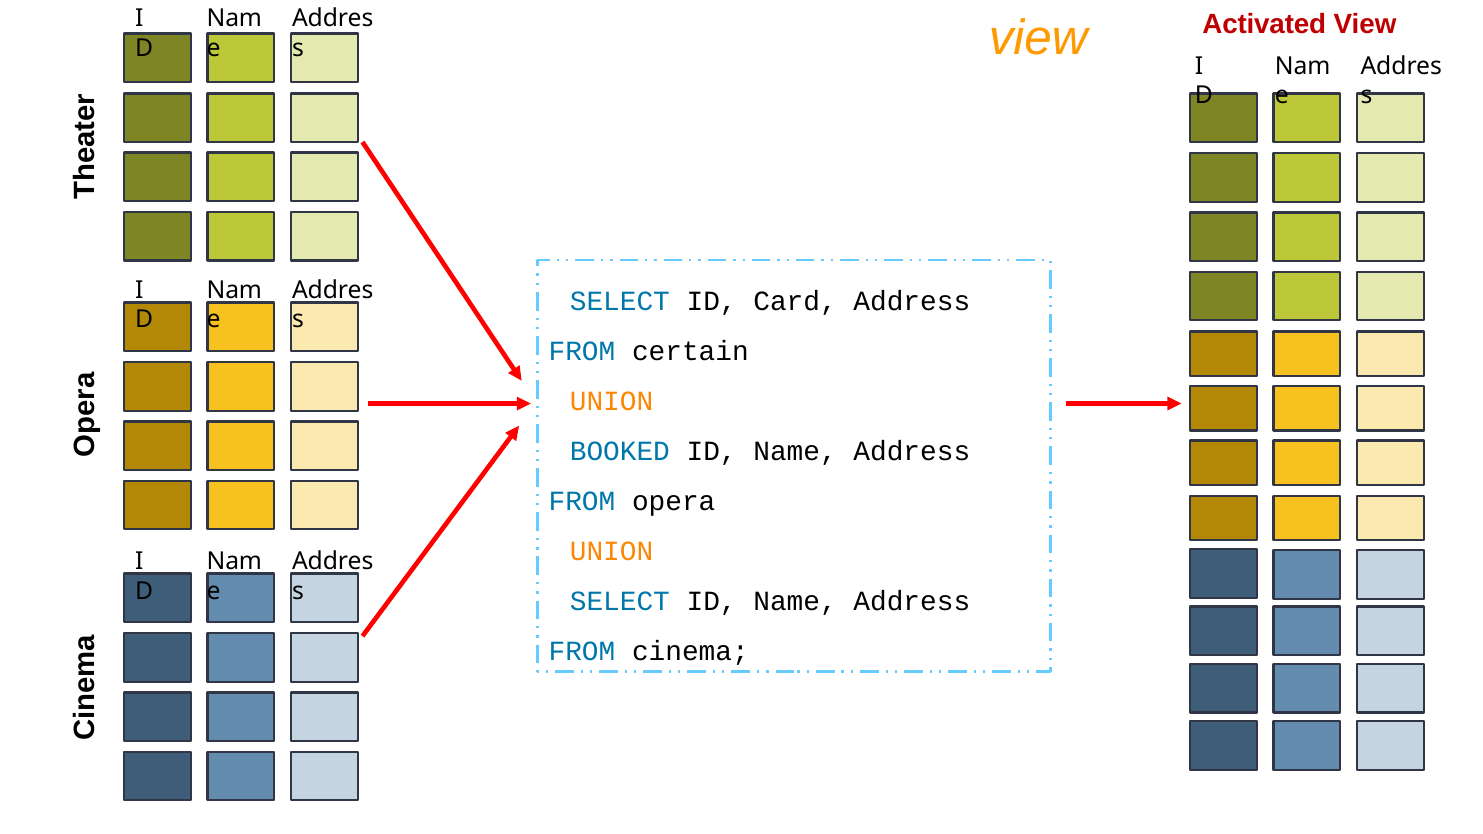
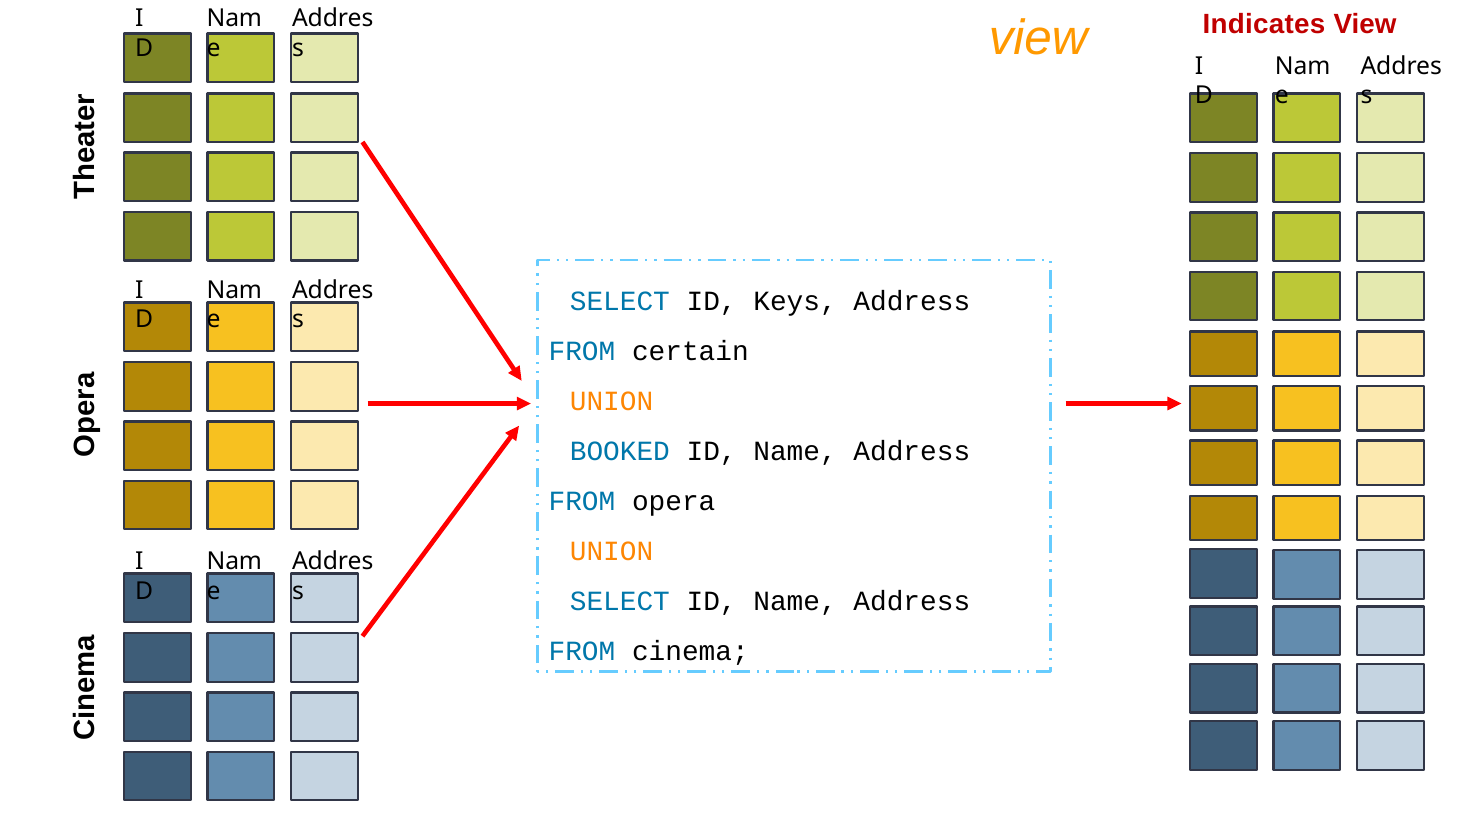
Activated: Activated -> Indicates
Card: Card -> Keys
